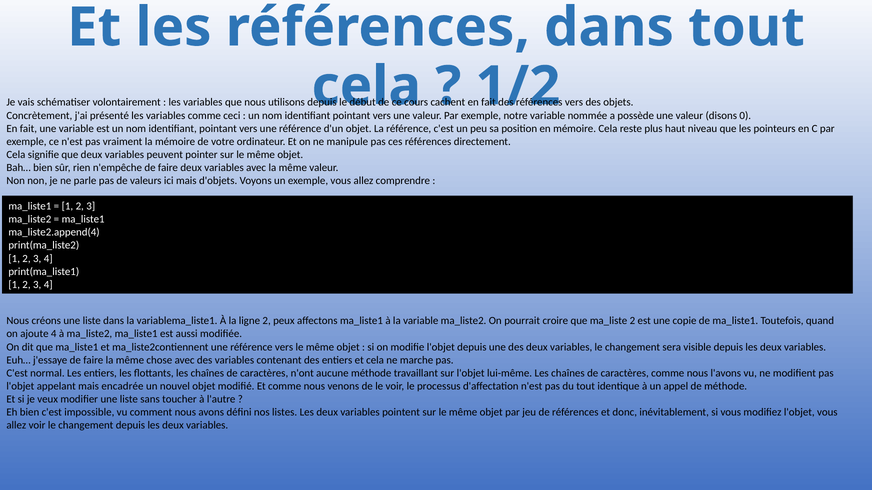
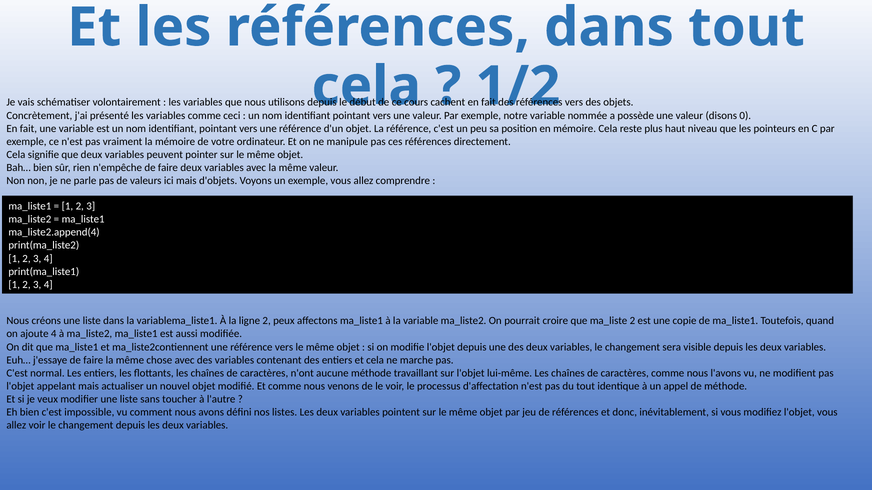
encadrée: encadrée -> actualiser
